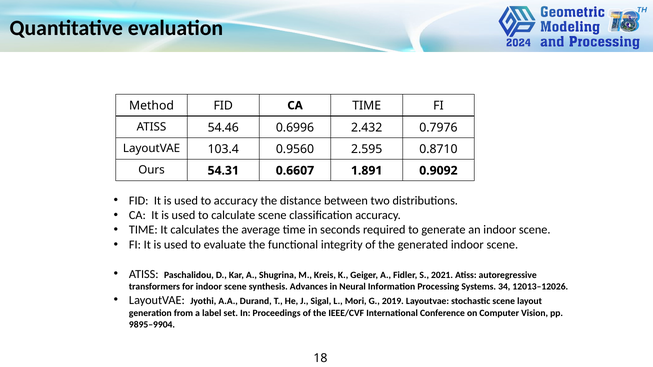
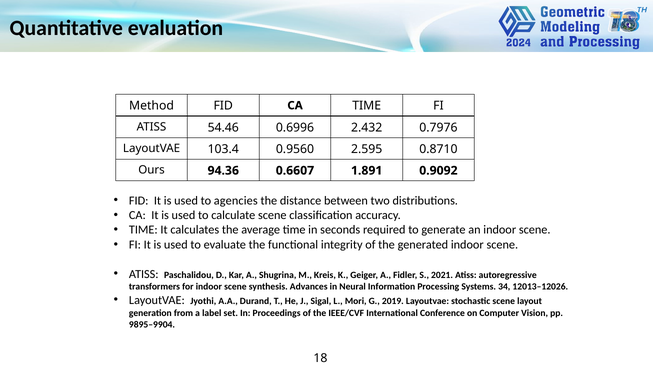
54.31: 54.31 -> 94.36
to accuracy: accuracy -> agencies
